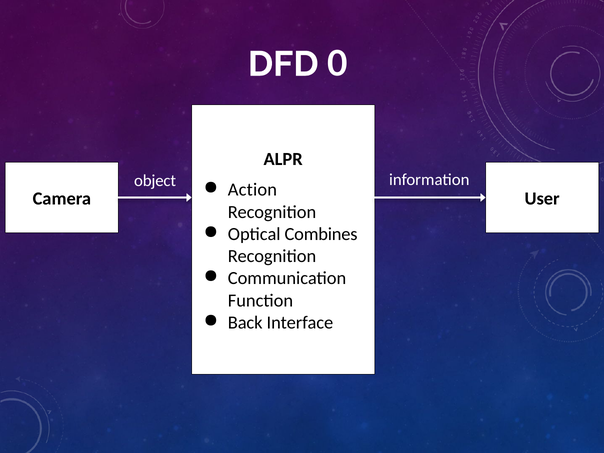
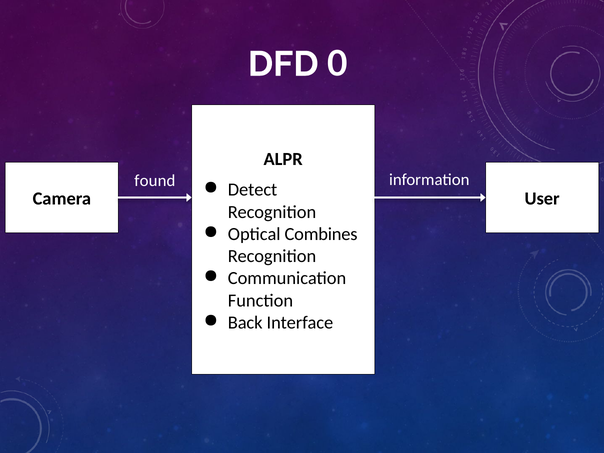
object: object -> found
Action: Action -> Detect
